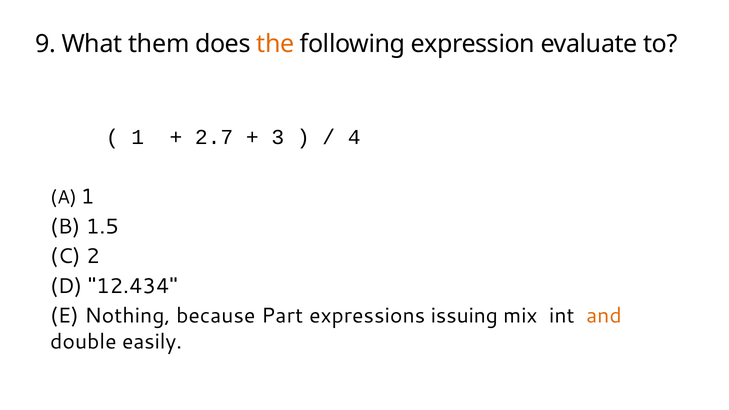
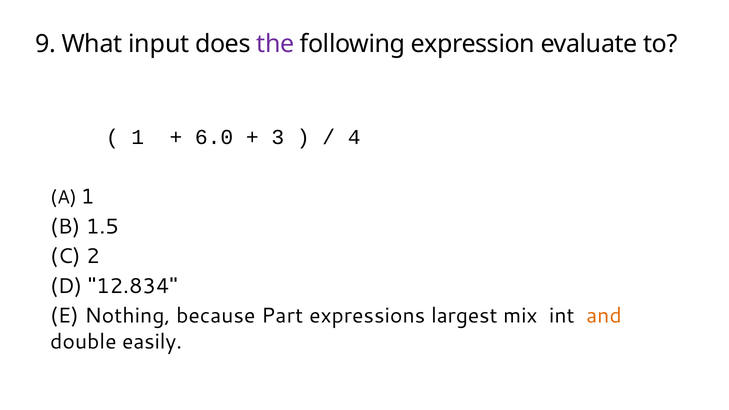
them: them -> input
the colour: orange -> purple
2.7: 2.7 -> 6.0
12.434: 12.434 -> 12.834
issuing: issuing -> largest
